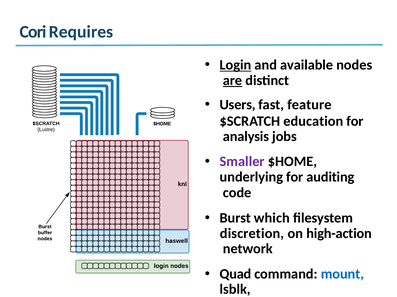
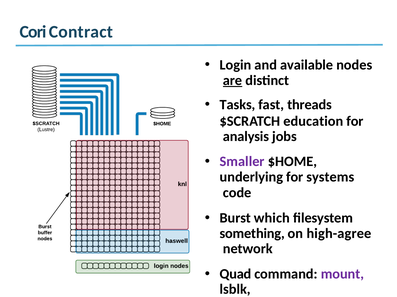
Requires: Requires -> Contract
Login underline: present -> none
Users: Users -> Tasks
feature: feature -> threads
auditing: auditing -> systems
discretion: discretion -> something
high-action: high-action -> high-agree
mount colour: blue -> purple
